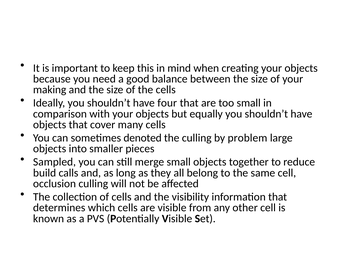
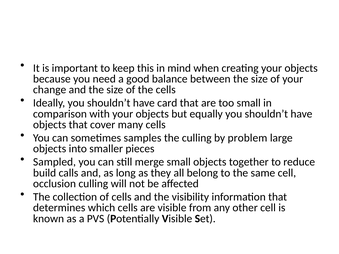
making: making -> change
four: four -> card
denoted: denoted -> samples
